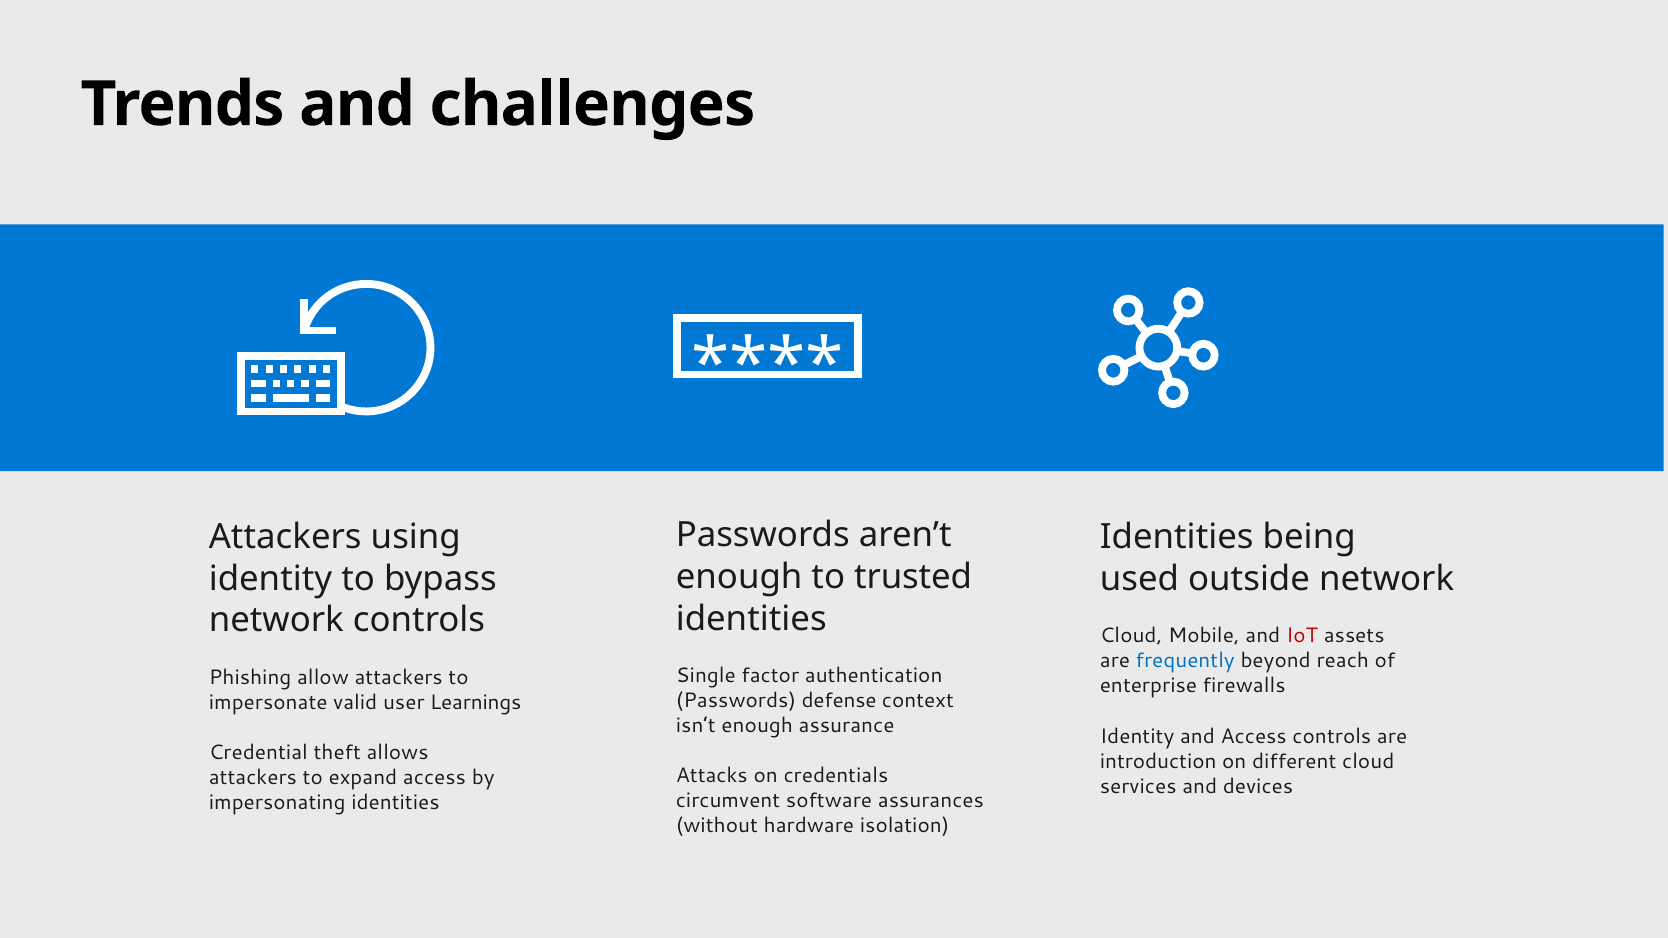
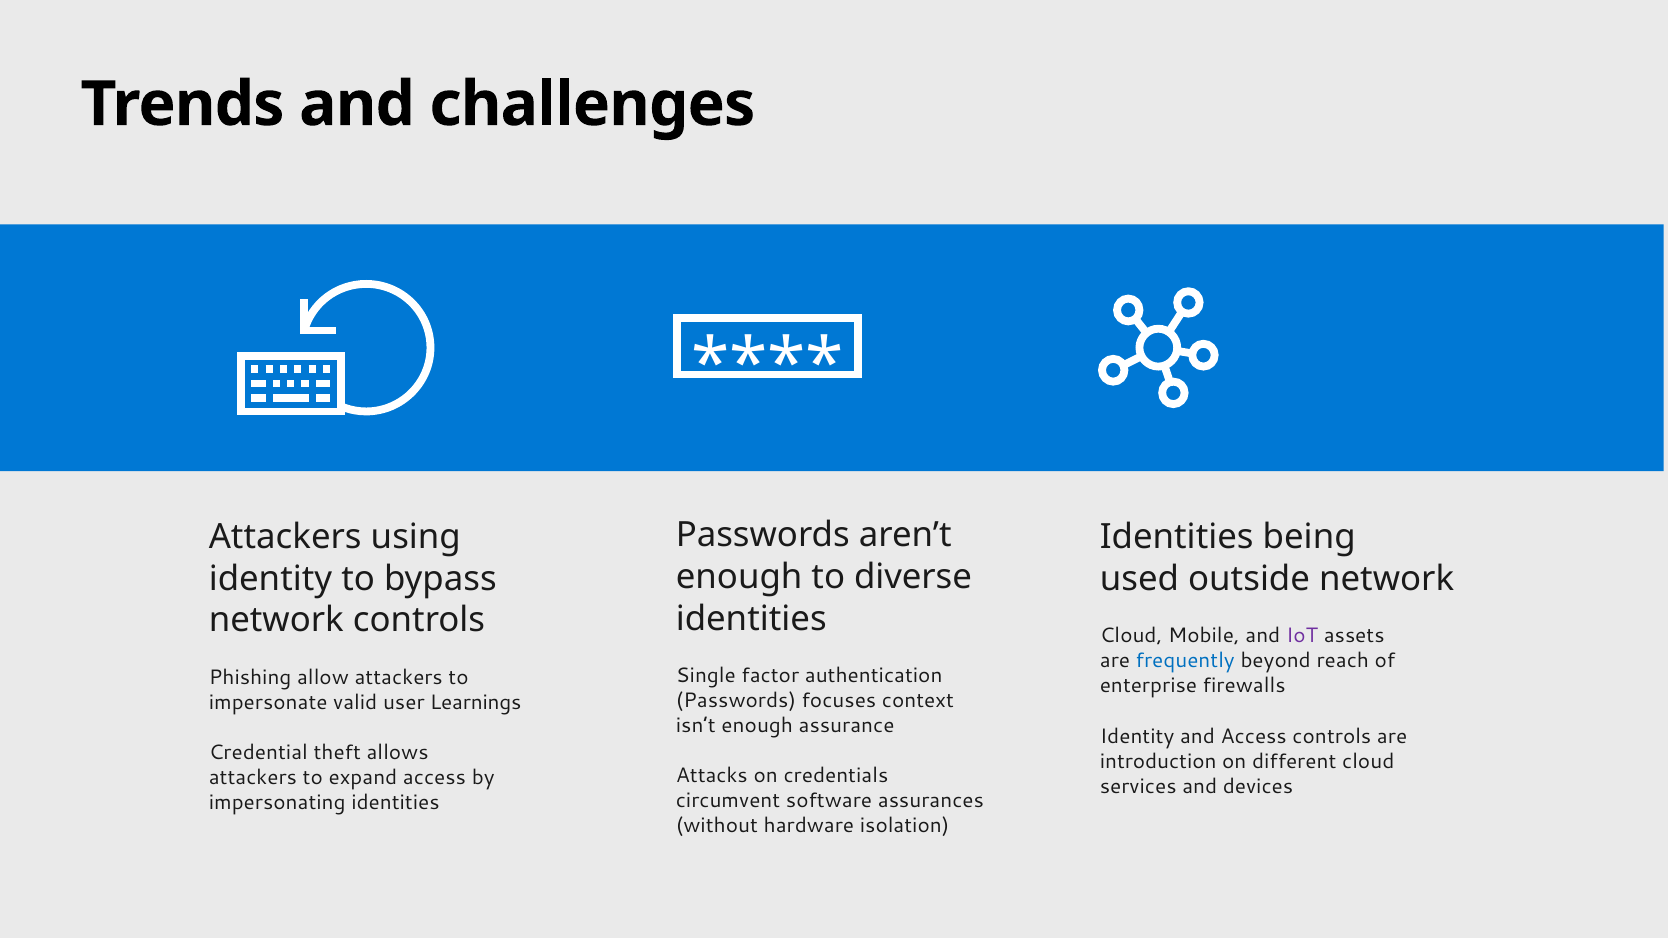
trusted: trusted -> diverse
IoT colour: red -> purple
defense: defense -> focuses
